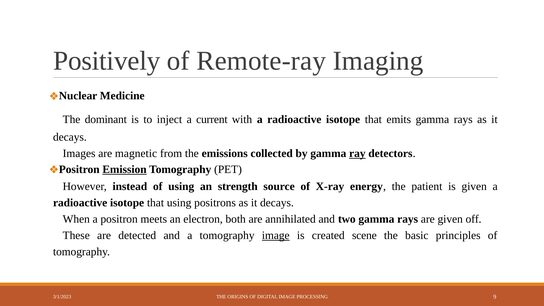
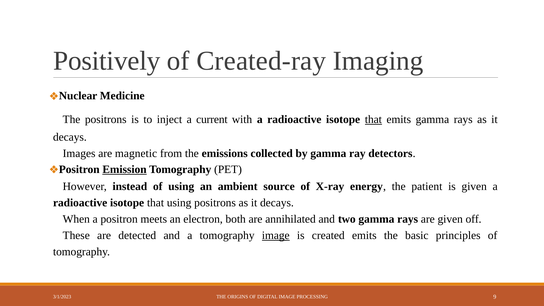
Remote-ray: Remote-ray -> Created-ray
dominant at (106, 120): dominant -> positrons
that at (373, 120) underline: none -> present
ray underline: present -> none
strength: strength -> ambient
created scene: scene -> emits
